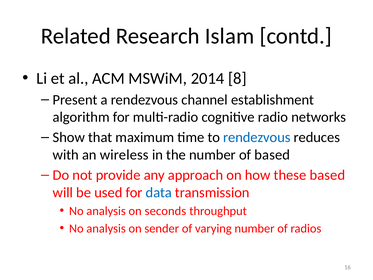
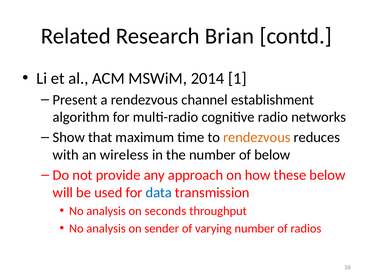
Islam: Islam -> Brian
8: 8 -> 1
rendezvous at (257, 137) colour: blue -> orange
of based: based -> below
these based: based -> below
